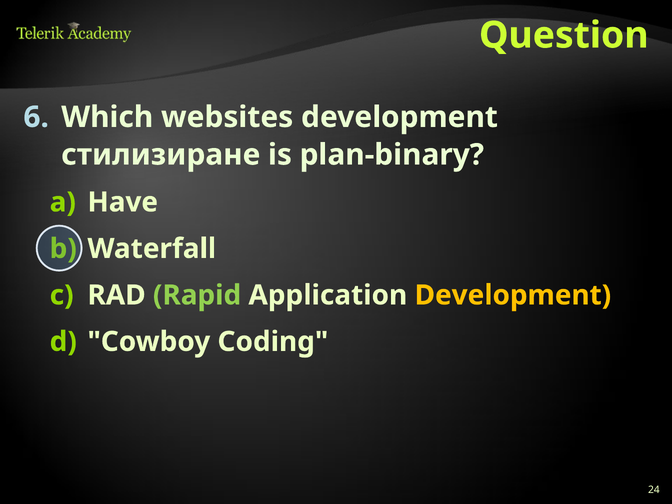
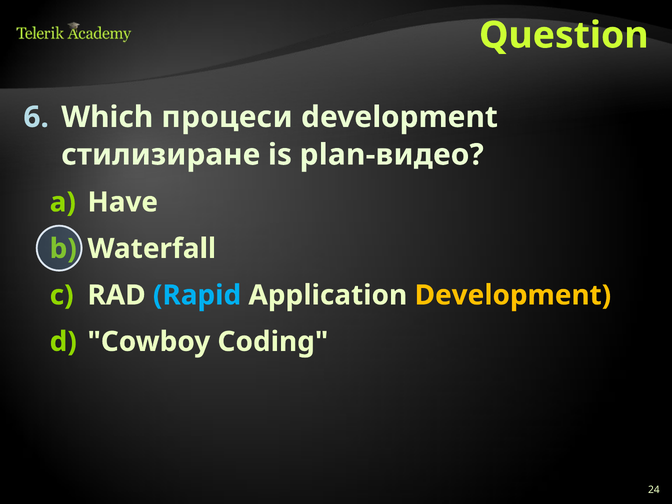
websites: websites -> процеси
plan-binary: plan-binary -> plan-видео
Rapid colour: light green -> light blue
